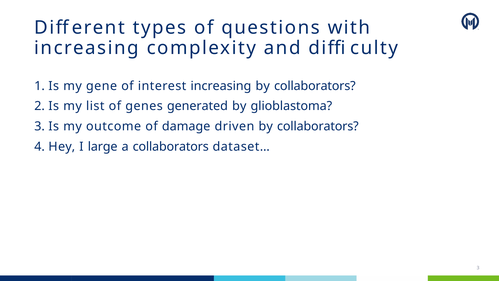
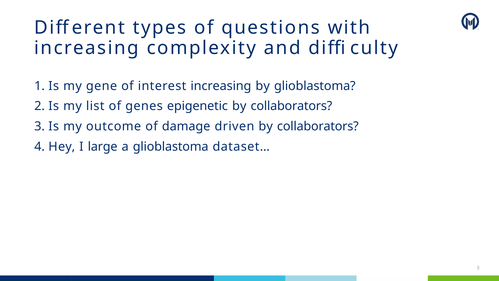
collaborators at (315, 86): collaborators -> glioblastoma
generated: generated -> epigenetic
glioblastoma at (291, 106): glioblastoma -> collaborators
a collaborators: collaborators -> glioblastoma
